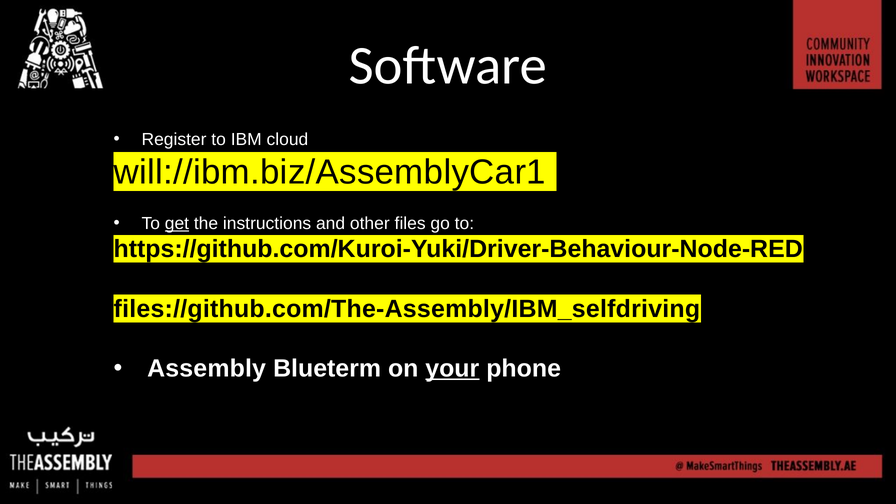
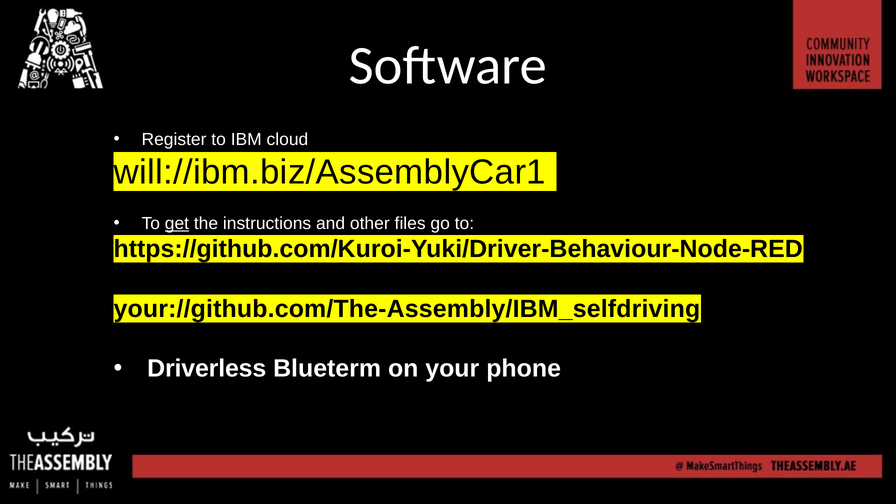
files://github.com/The-Assembly/IBM_selfdriving: files://github.com/The-Assembly/IBM_selfdriving -> your://github.com/The-Assembly/IBM_selfdriving
Assembly: Assembly -> Driverless
your underline: present -> none
